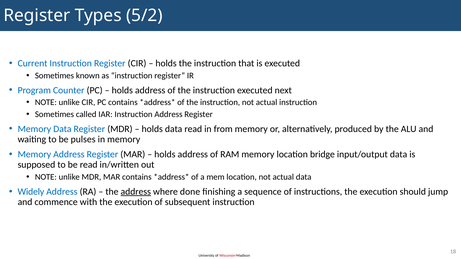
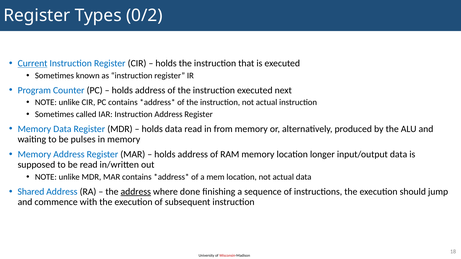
5/2: 5/2 -> 0/2
Current underline: none -> present
bridge: bridge -> longer
Widely: Widely -> Shared
